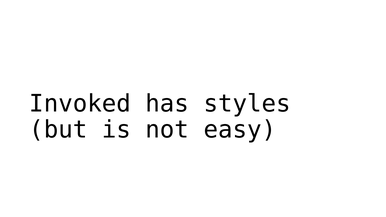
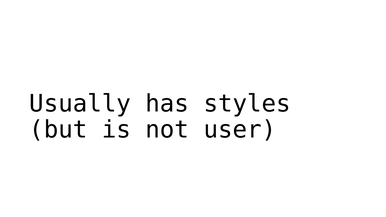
Invoked: Invoked -> Usually
easy: easy -> user
